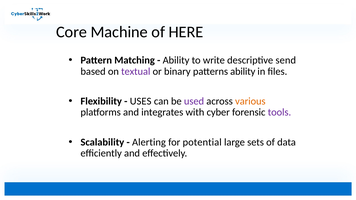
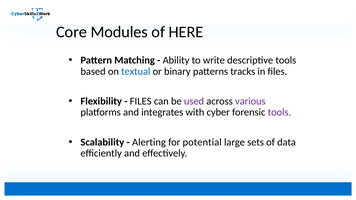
Machine: Machine -> Modules
descriptive send: send -> tools
textual colour: purple -> blue
patterns ability: ability -> tracks
USES at (141, 101): USES -> FILES
various colour: orange -> purple
